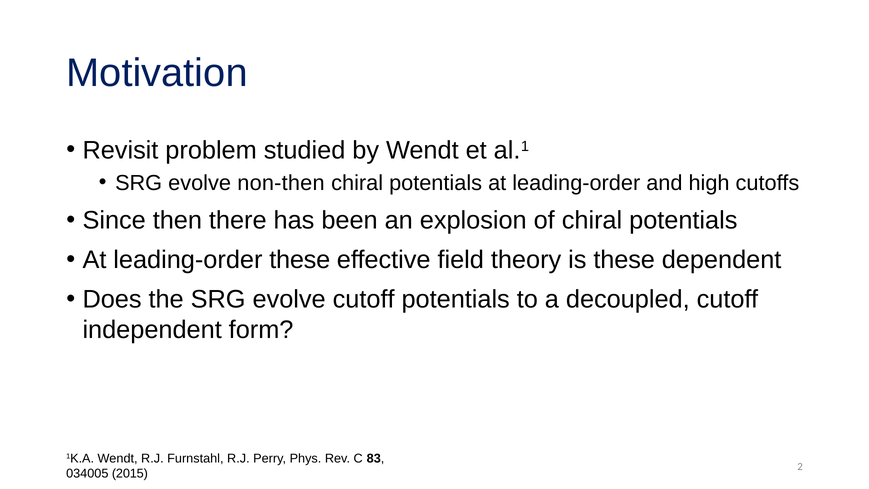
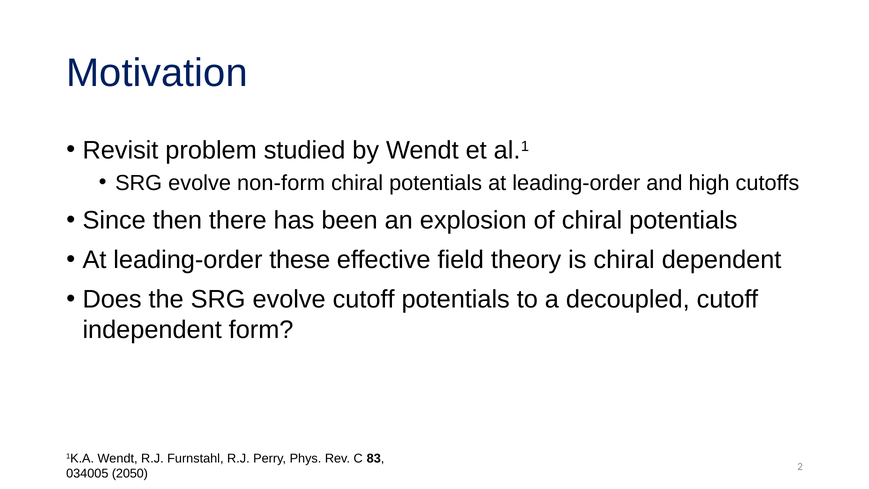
non-then: non-then -> non-form
is these: these -> chiral
2015: 2015 -> 2050
